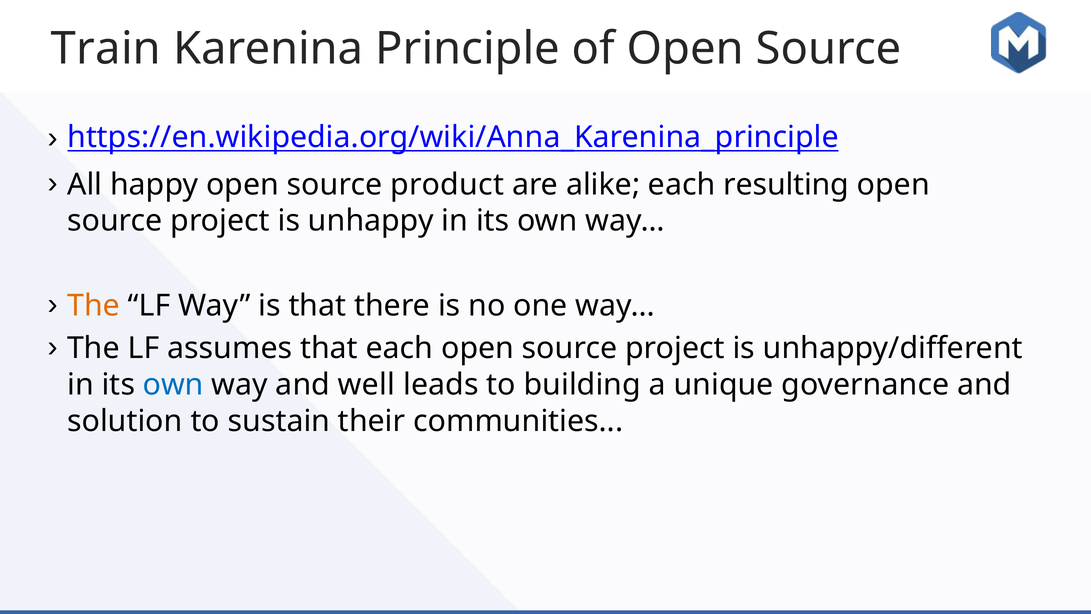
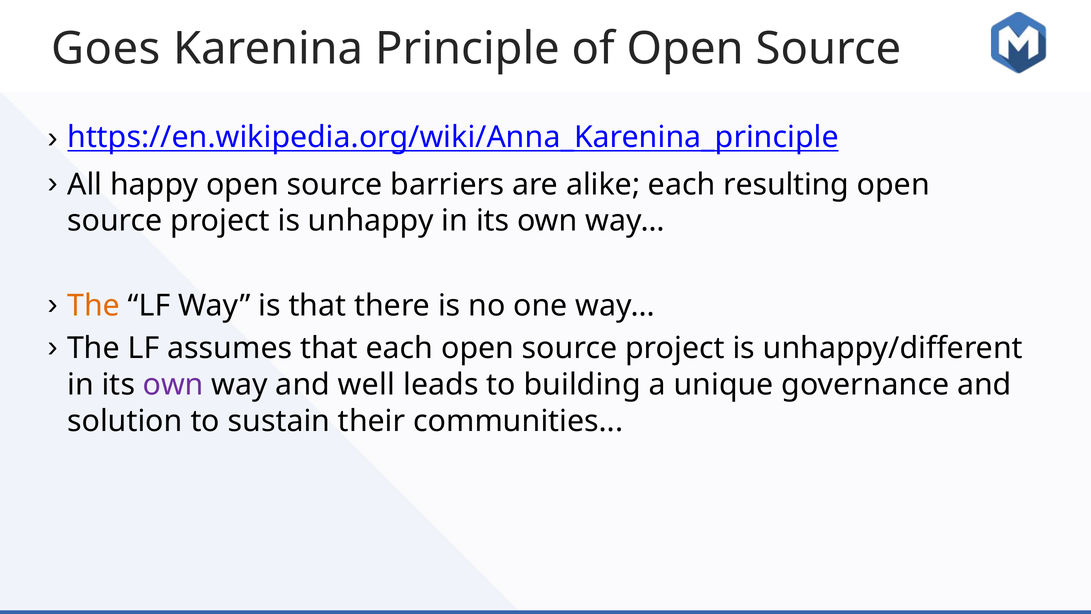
Train: Train -> Goes
product: product -> barriers
own at (173, 385) colour: blue -> purple
